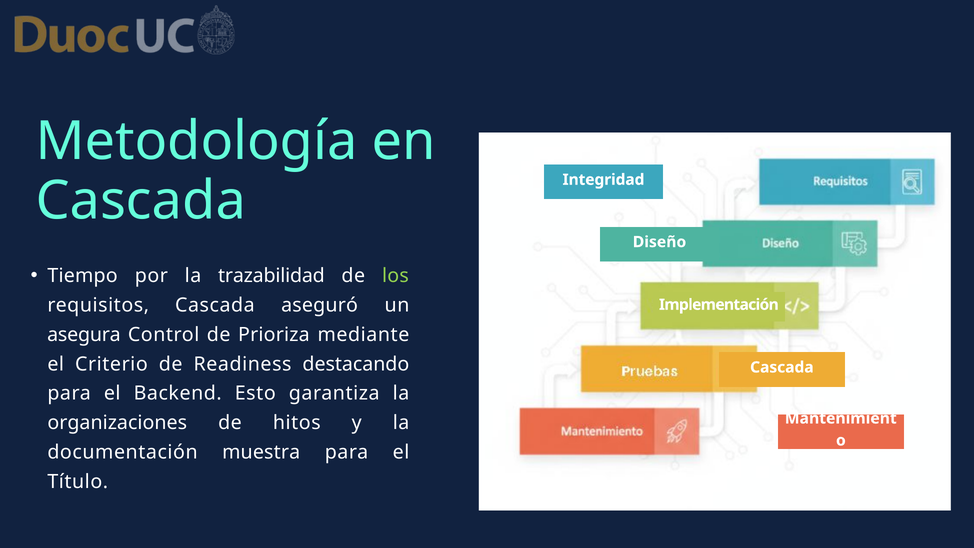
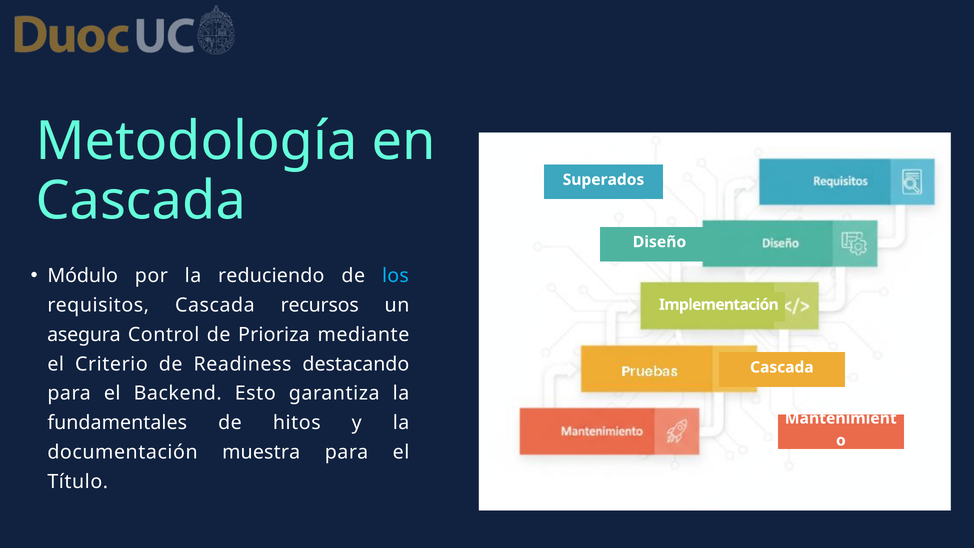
Integridad: Integridad -> Superados
Tiempo: Tiempo -> Módulo
trazabilidad: trazabilidad -> reduciendo
los colour: light green -> light blue
aseguró: aseguró -> recursos
organizaciones: organizaciones -> fundamentales
